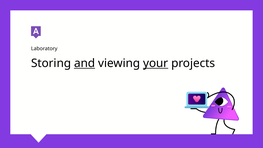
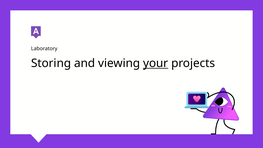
and underline: present -> none
